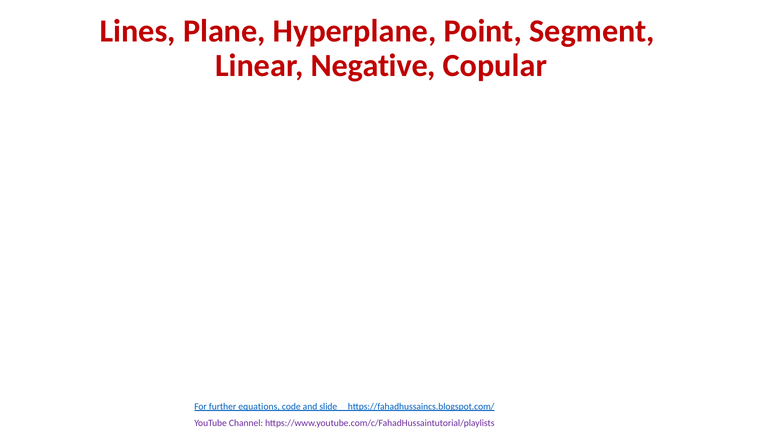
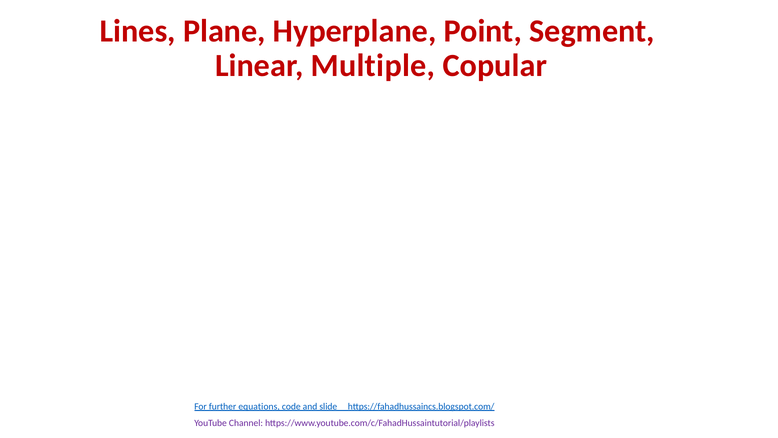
Negative: Negative -> Multiple
